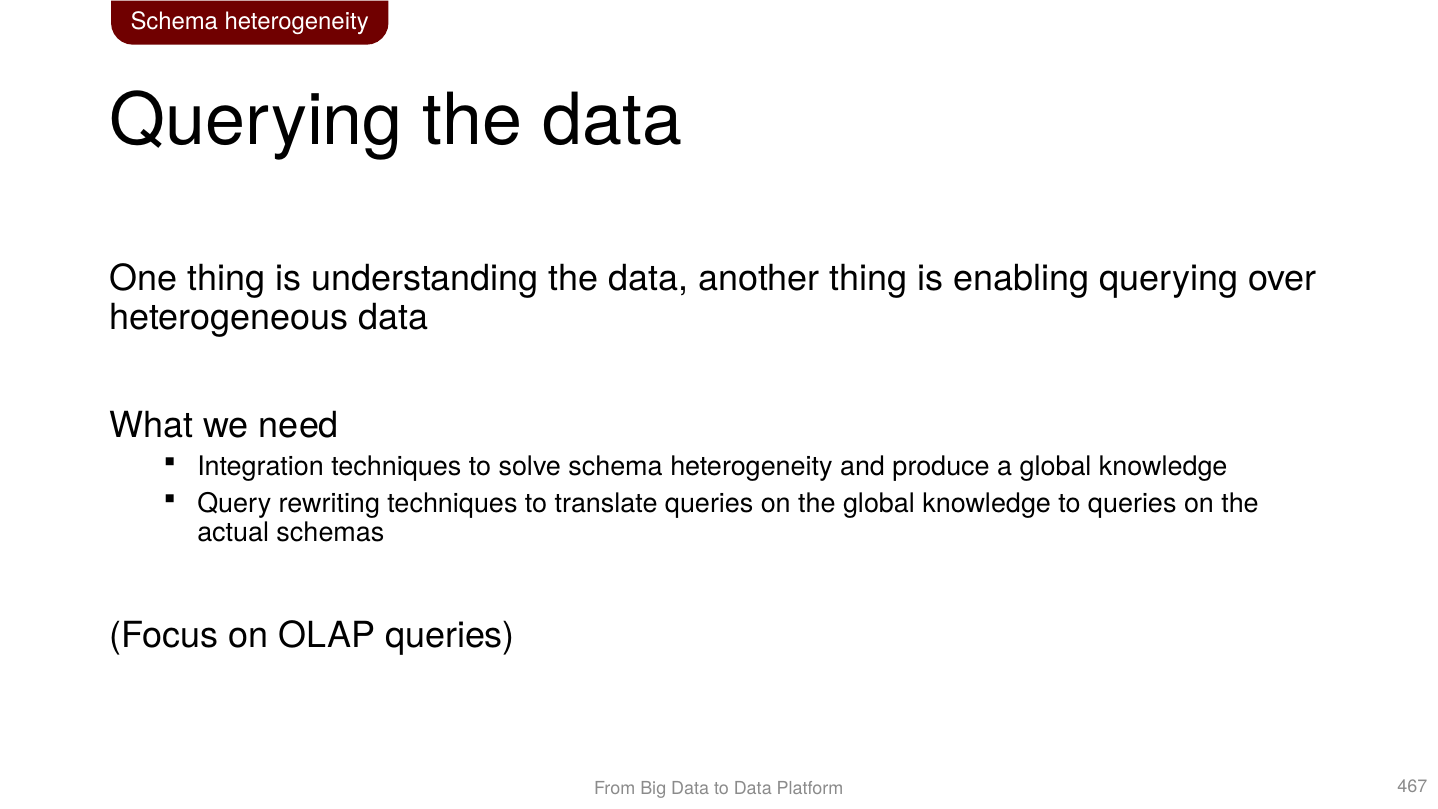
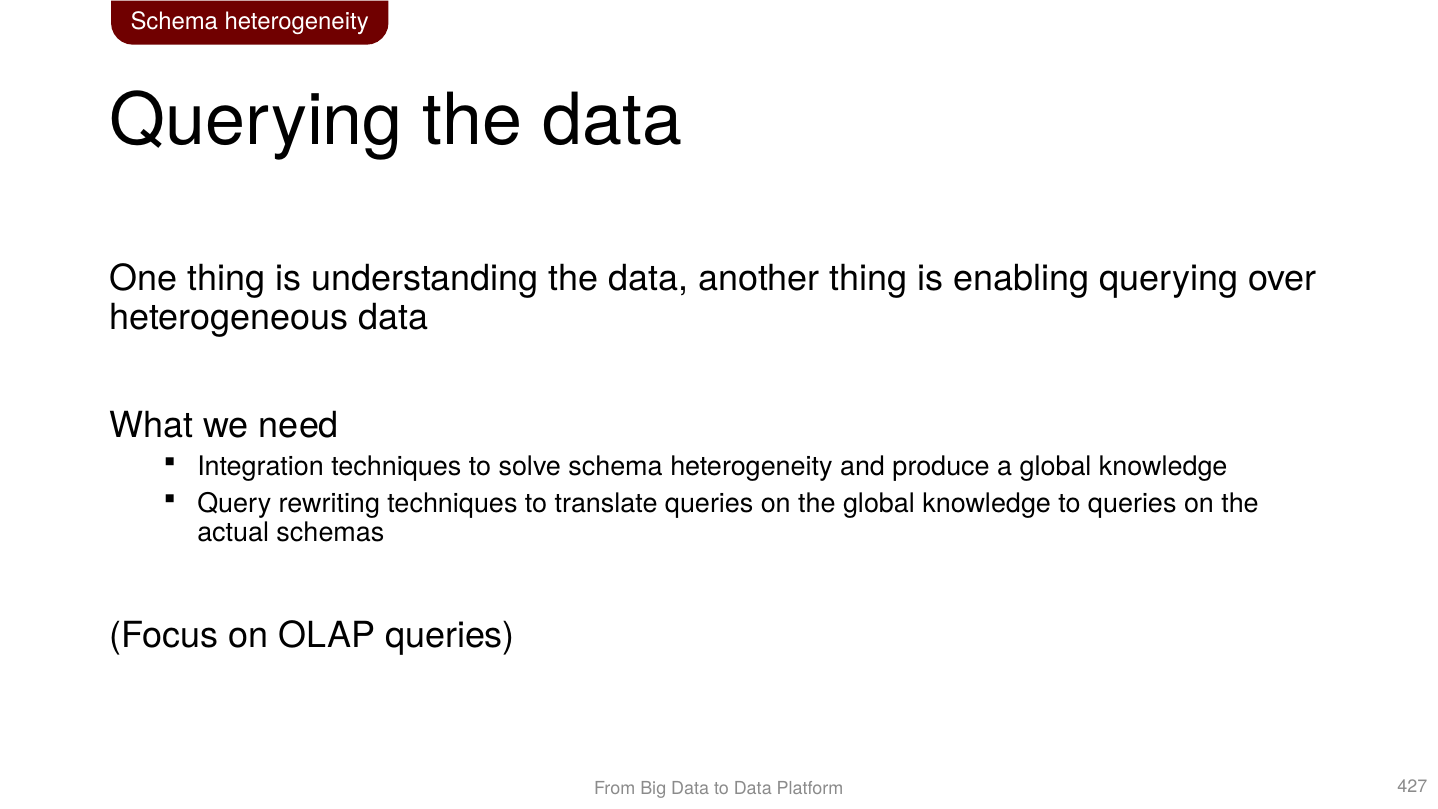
467: 467 -> 427
